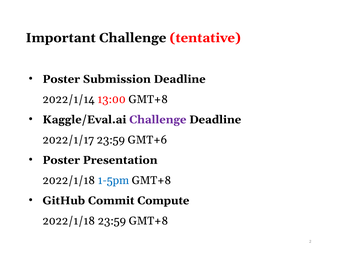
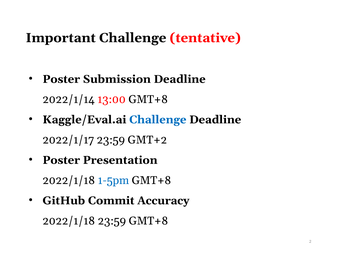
Challenge at (158, 120) colour: purple -> blue
GMT+6: GMT+6 -> GMT+2
Compute: Compute -> Accuracy
